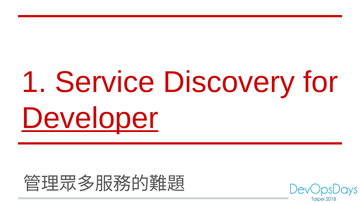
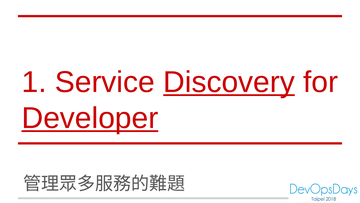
Discovery underline: none -> present
